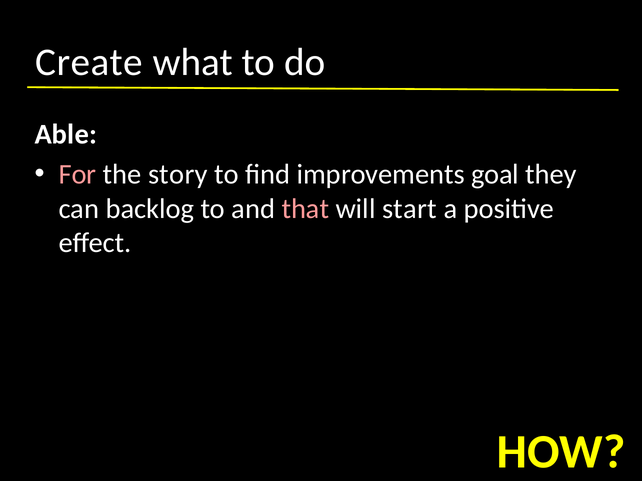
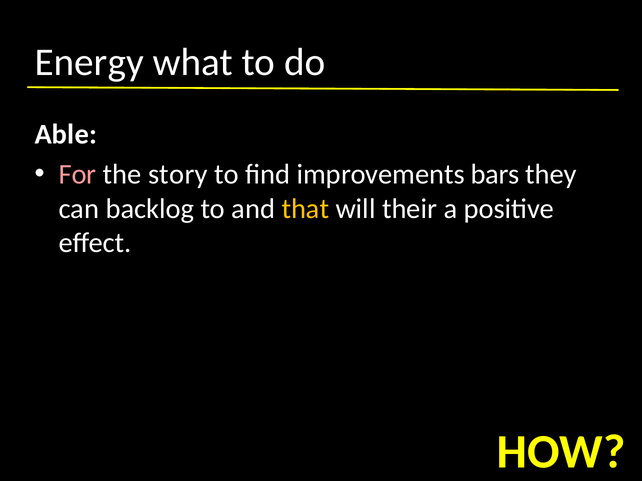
Create: Create -> Energy
goal: goal -> bars
that colour: pink -> yellow
start: start -> their
